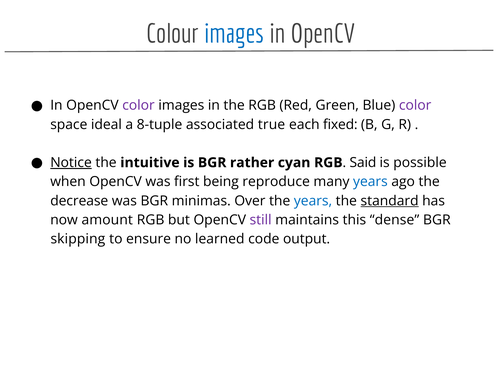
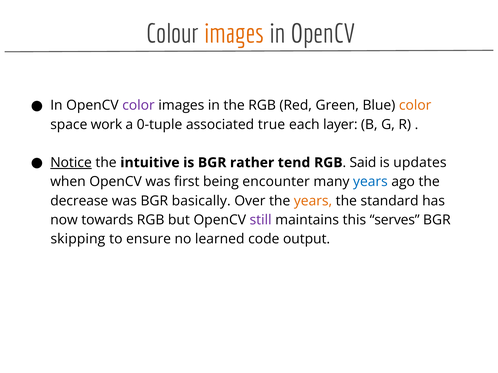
images at (234, 34) colour: blue -> orange
color at (415, 106) colour: purple -> orange
ideal: ideal -> work
8-tuple: 8-tuple -> 0-tuple
fixed: fixed -> layer
cyan: cyan -> tend
possible: possible -> updates
reproduce: reproduce -> encounter
minimas: minimas -> basically
years at (313, 201) colour: blue -> orange
standard underline: present -> none
amount: amount -> towards
dense: dense -> serves
